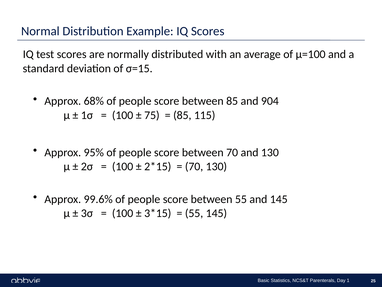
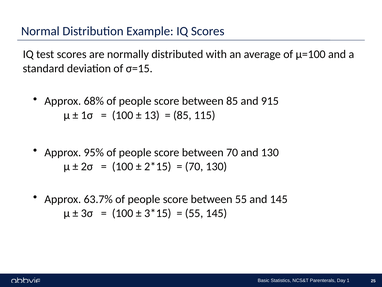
904: 904 -> 915
75: 75 -> 13
99.6%: 99.6% -> 63.7%
